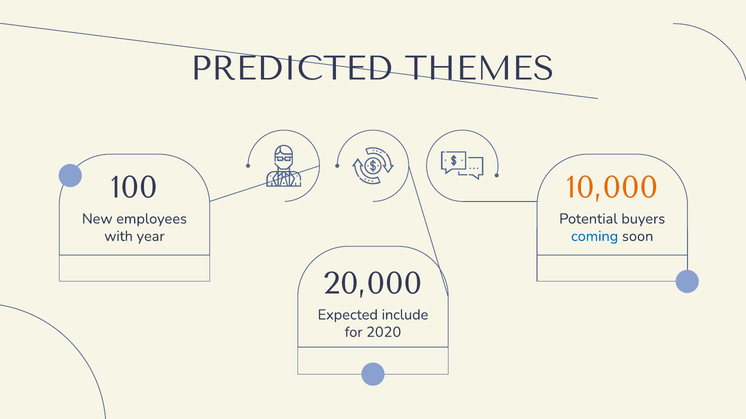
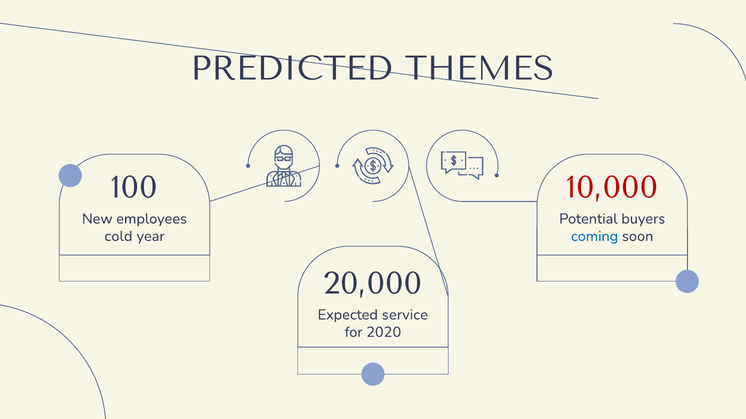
10,000 colour: orange -> red
with: with -> cold
include: include -> service
